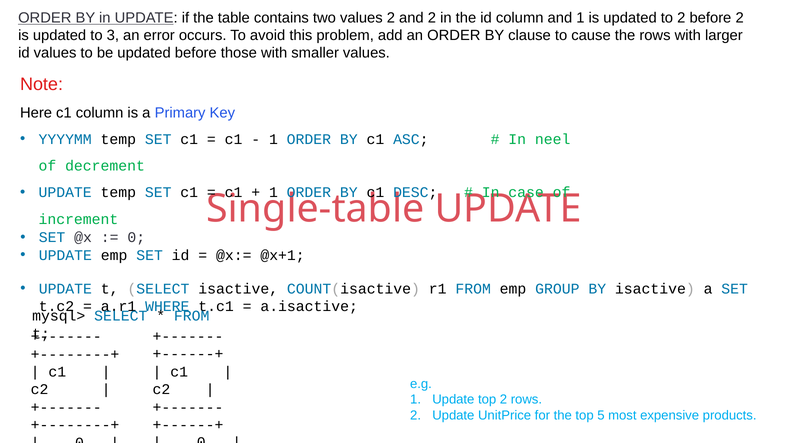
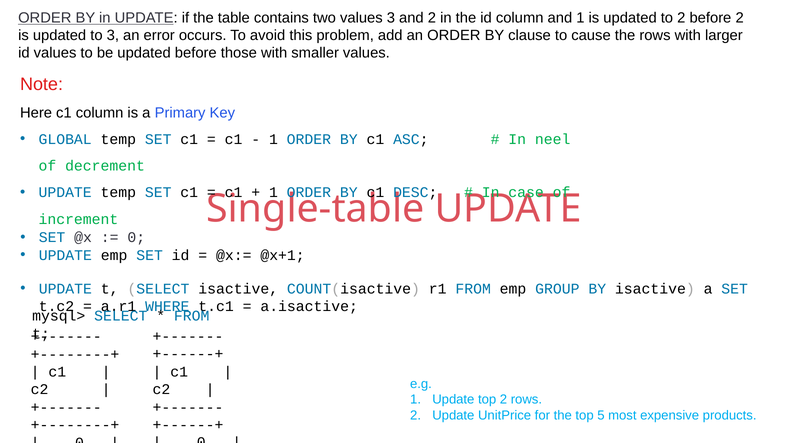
values 2: 2 -> 3
YYYYMM: YYYYMM -> GLOBAL
